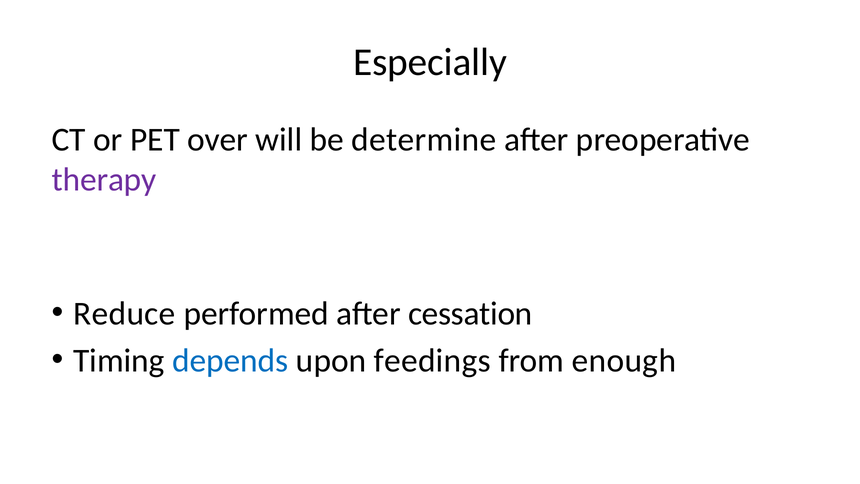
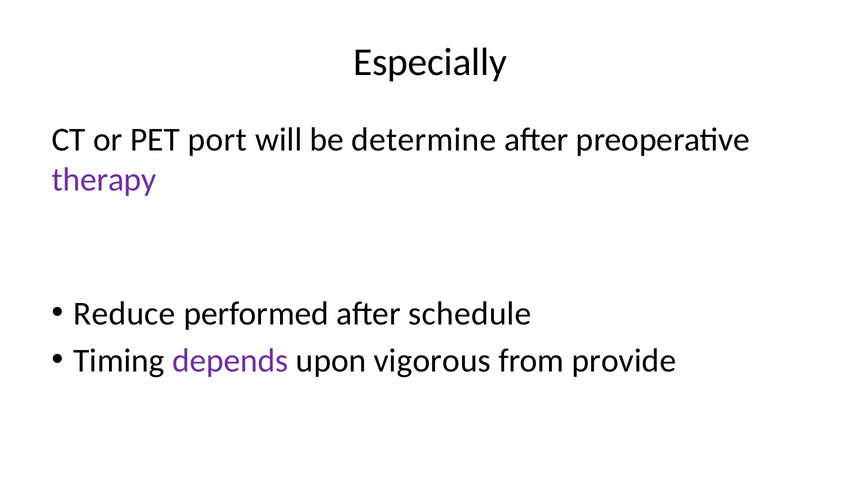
over: over -> port
cessation: cessation -> schedule
depends colour: blue -> purple
feedings: feedings -> vigorous
enough: enough -> provide
